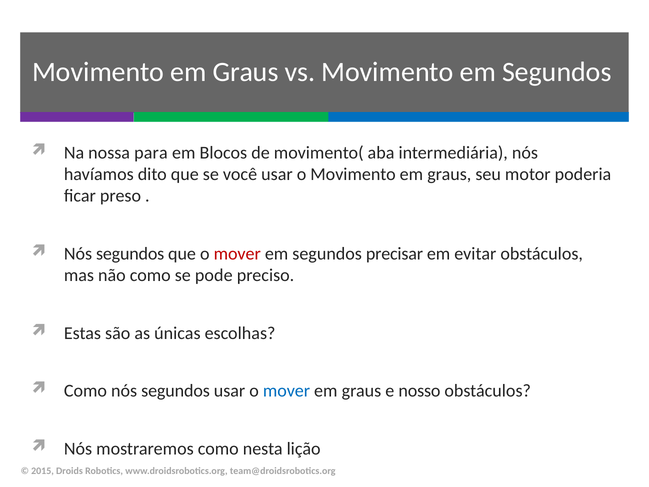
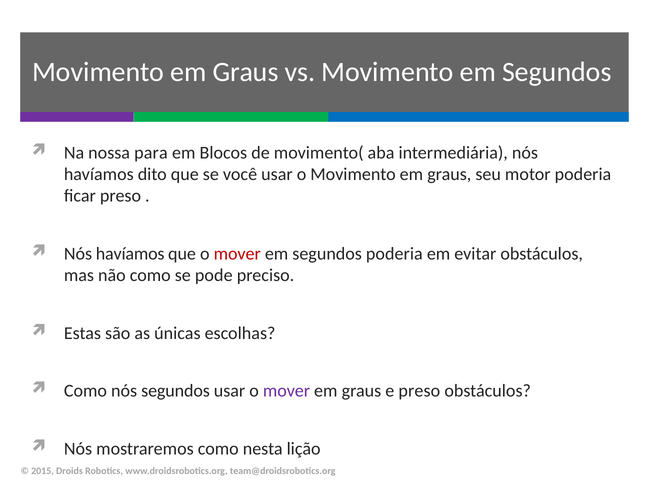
segundos at (130, 254): segundos -> havíamos
segundos precisar: precisar -> poderia
mover at (287, 391) colour: blue -> purple
e nosso: nosso -> preso
